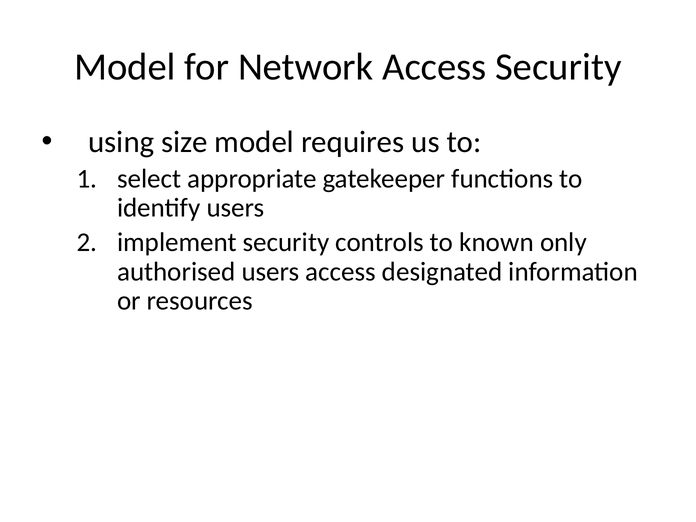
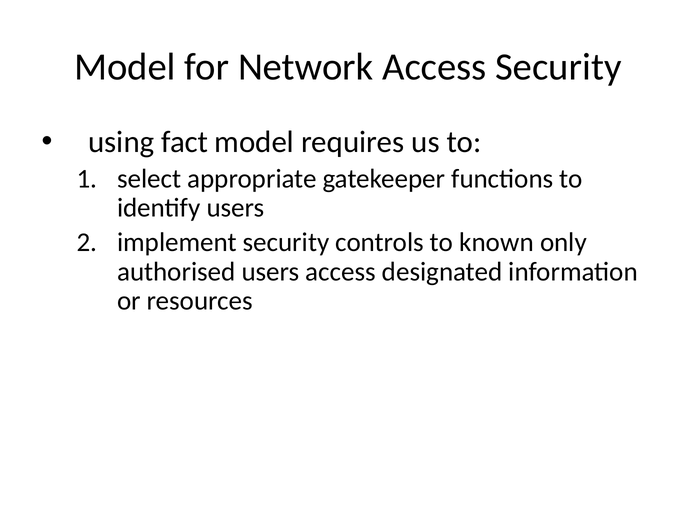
size: size -> fact
